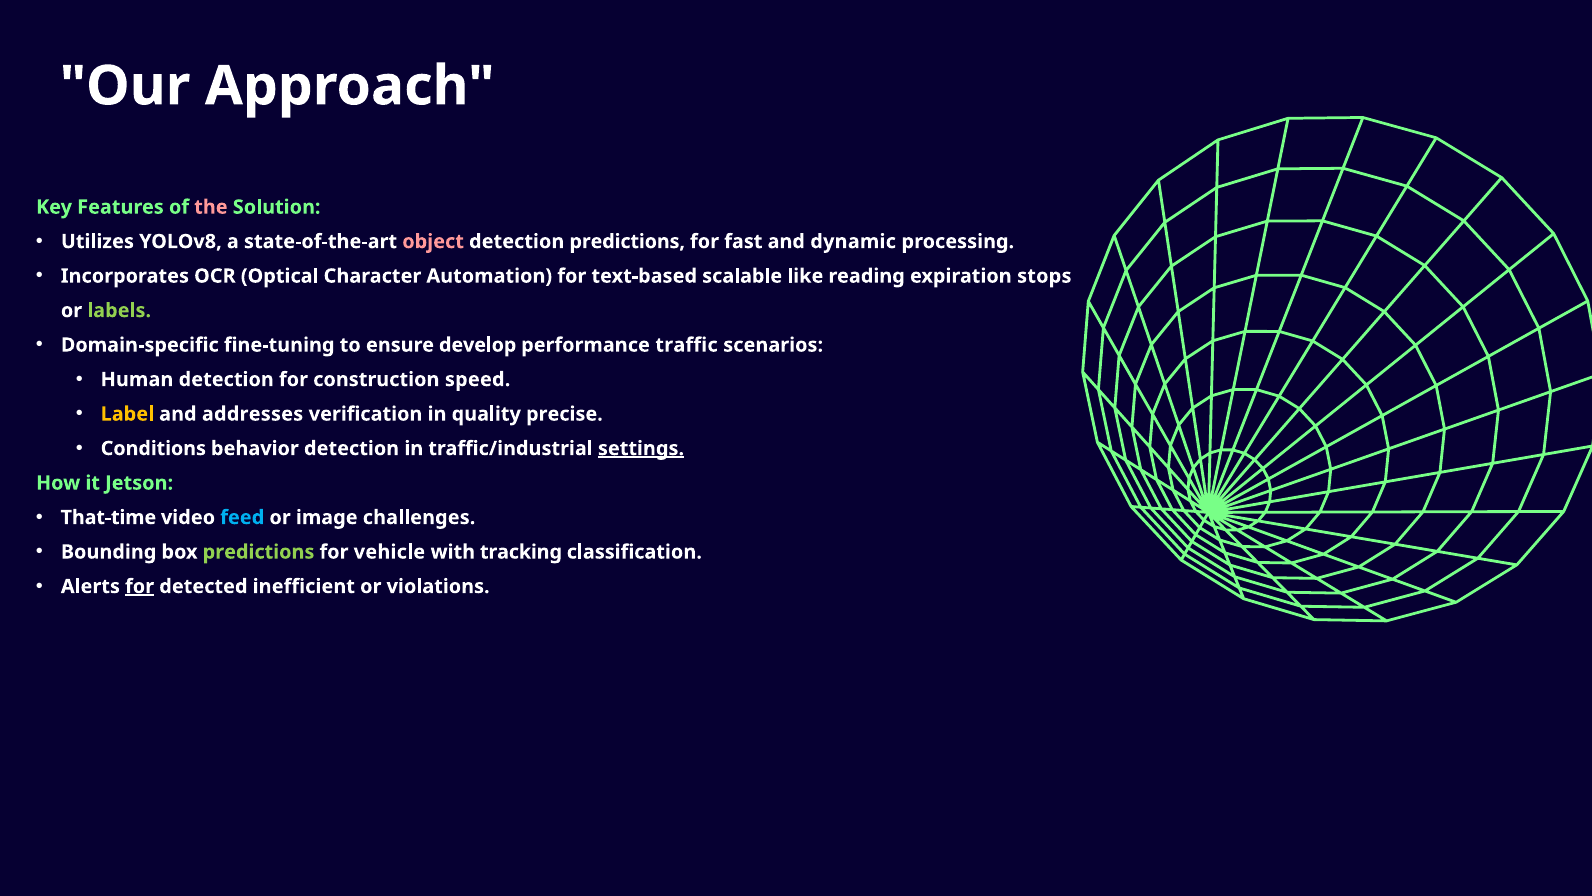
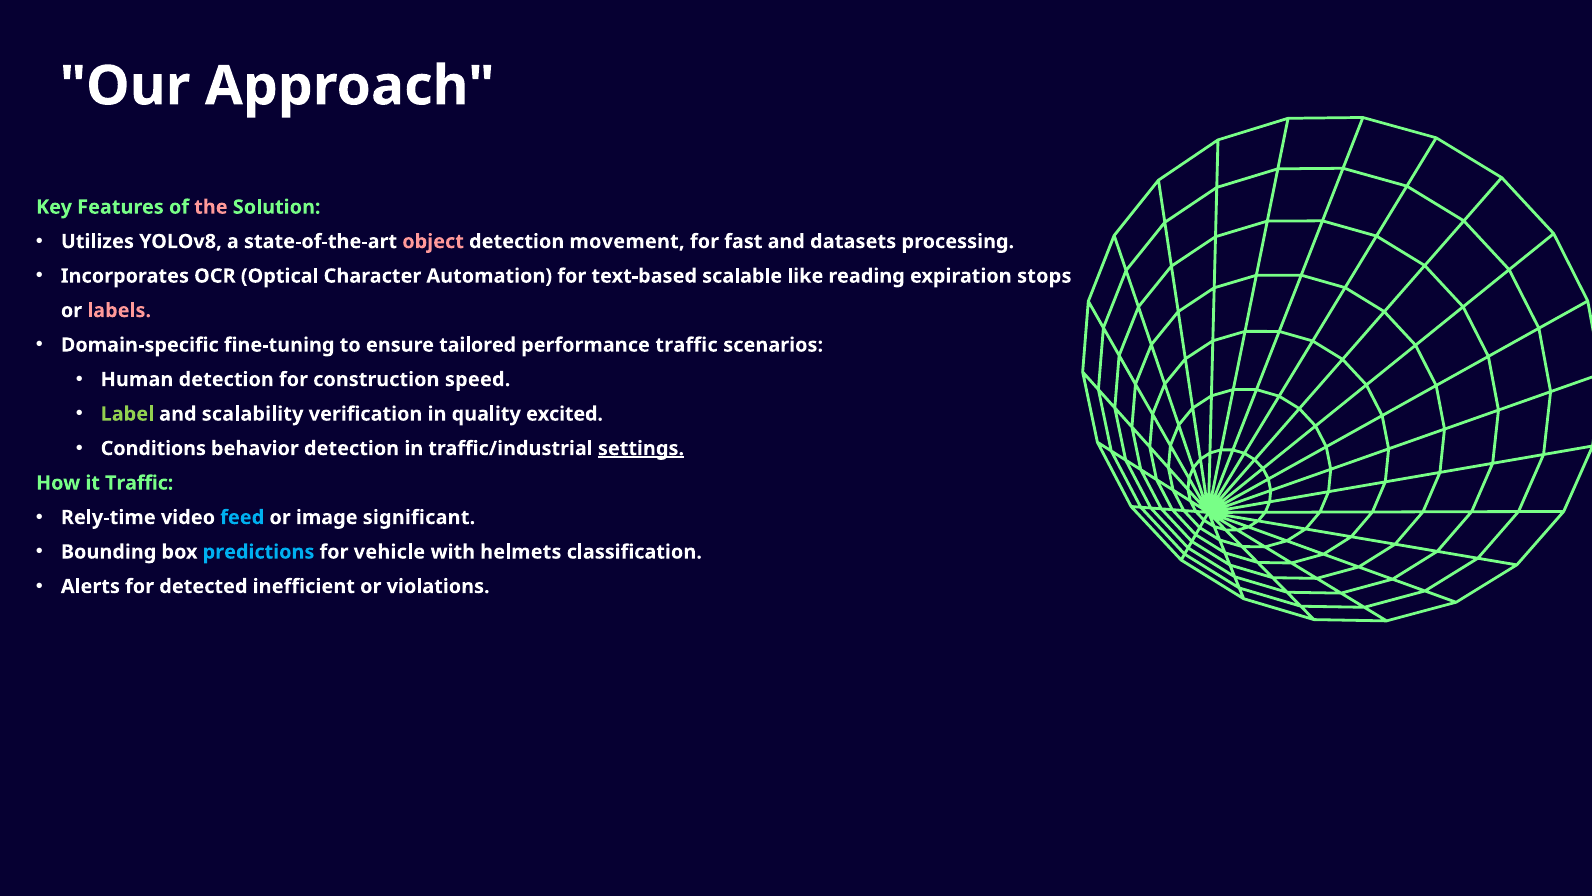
detection predictions: predictions -> movement
dynamic: dynamic -> datasets
labels colour: light green -> pink
develop: develop -> tailored
Label colour: yellow -> light green
addresses: addresses -> scalability
precise: precise -> excited
it Jetson: Jetson -> Traffic
That-time: That-time -> Rely-time
challenges: challenges -> significant
predictions at (259, 552) colour: light green -> light blue
tracking: tracking -> helmets
for at (140, 586) underline: present -> none
